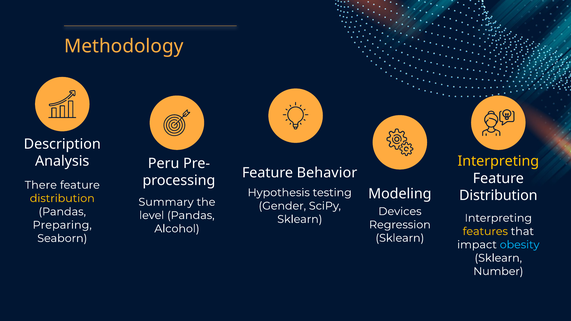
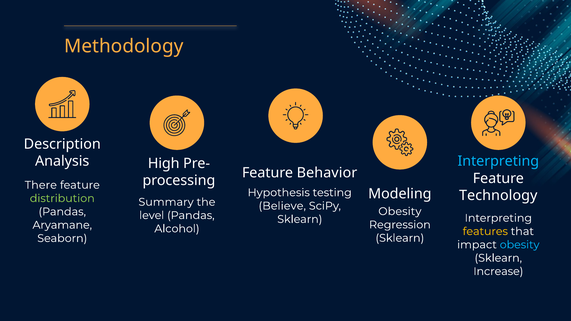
Interpreting at (498, 161) colour: yellow -> light blue
Peru: Peru -> High
Distribution at (498, 196): Distribution -> Technology
distribution at (62, 198) colour: yellow -> light green
Gender: Gender -> Believe
Devices at (400, 212): Devices -> Obesity
Preparing: Preparing -> Aryamane
Number: Number -> Increase
